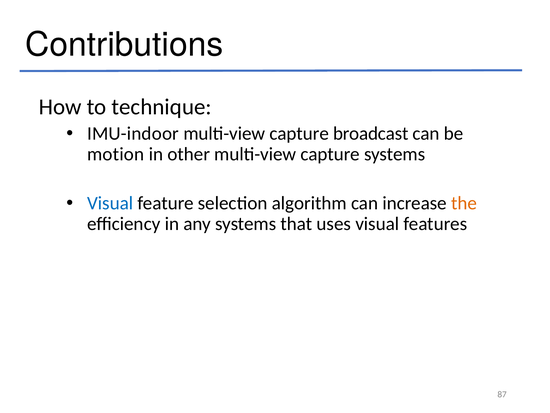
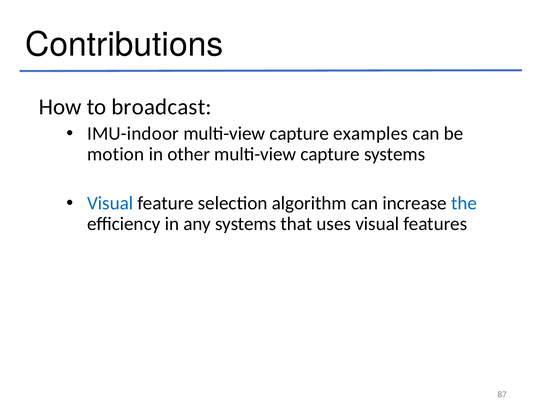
technique: technique -> broadcast
broadcast: broadcast -> examples
the colour: orange -> blue
